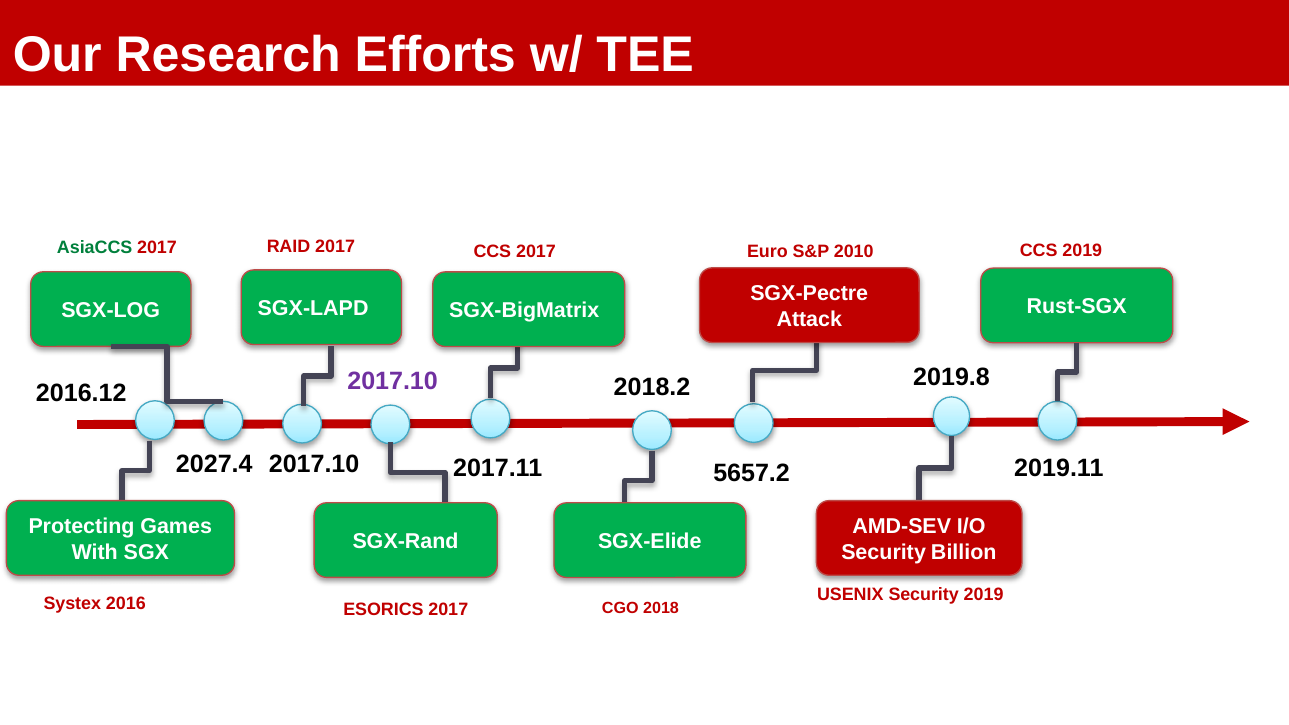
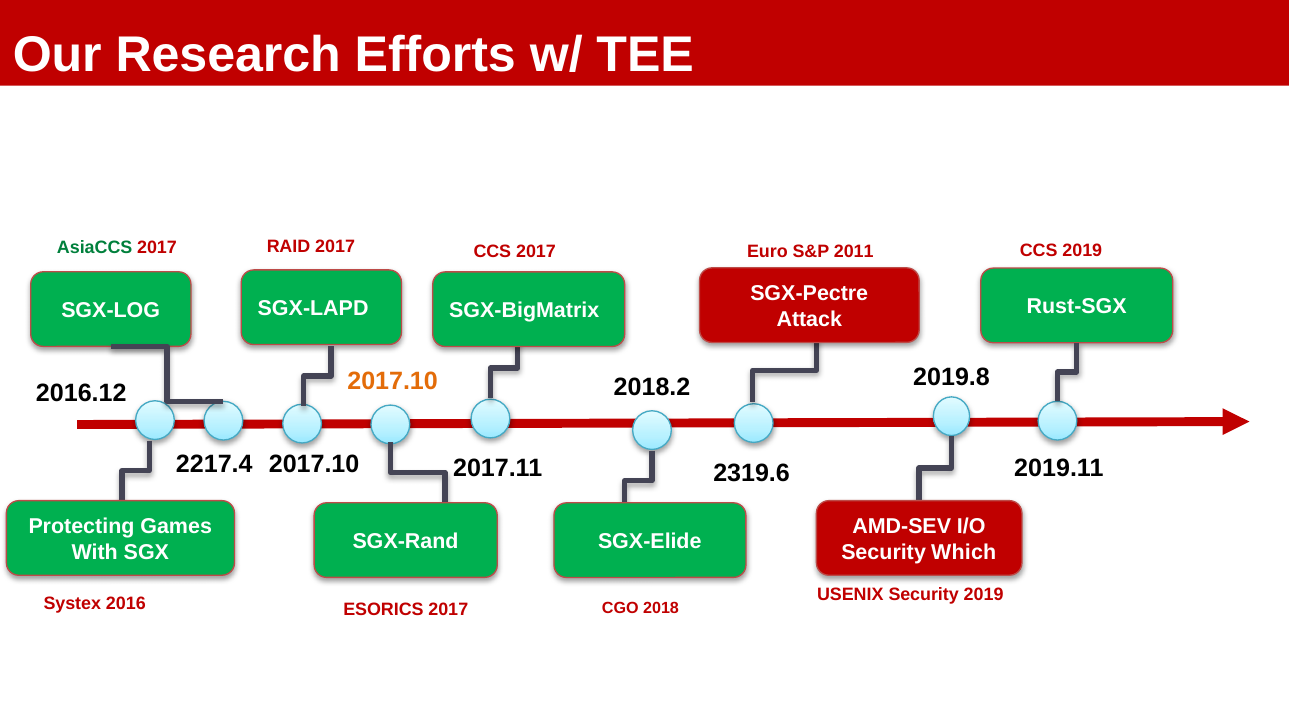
2010: 2010 -> 2011
2017.10 at (393, 382) colour: purple -> orange
2027.4: 2027.4 -> 2217.4
5657.2: 5657.2 -> 2319.6
Billion: Billion -> Which
